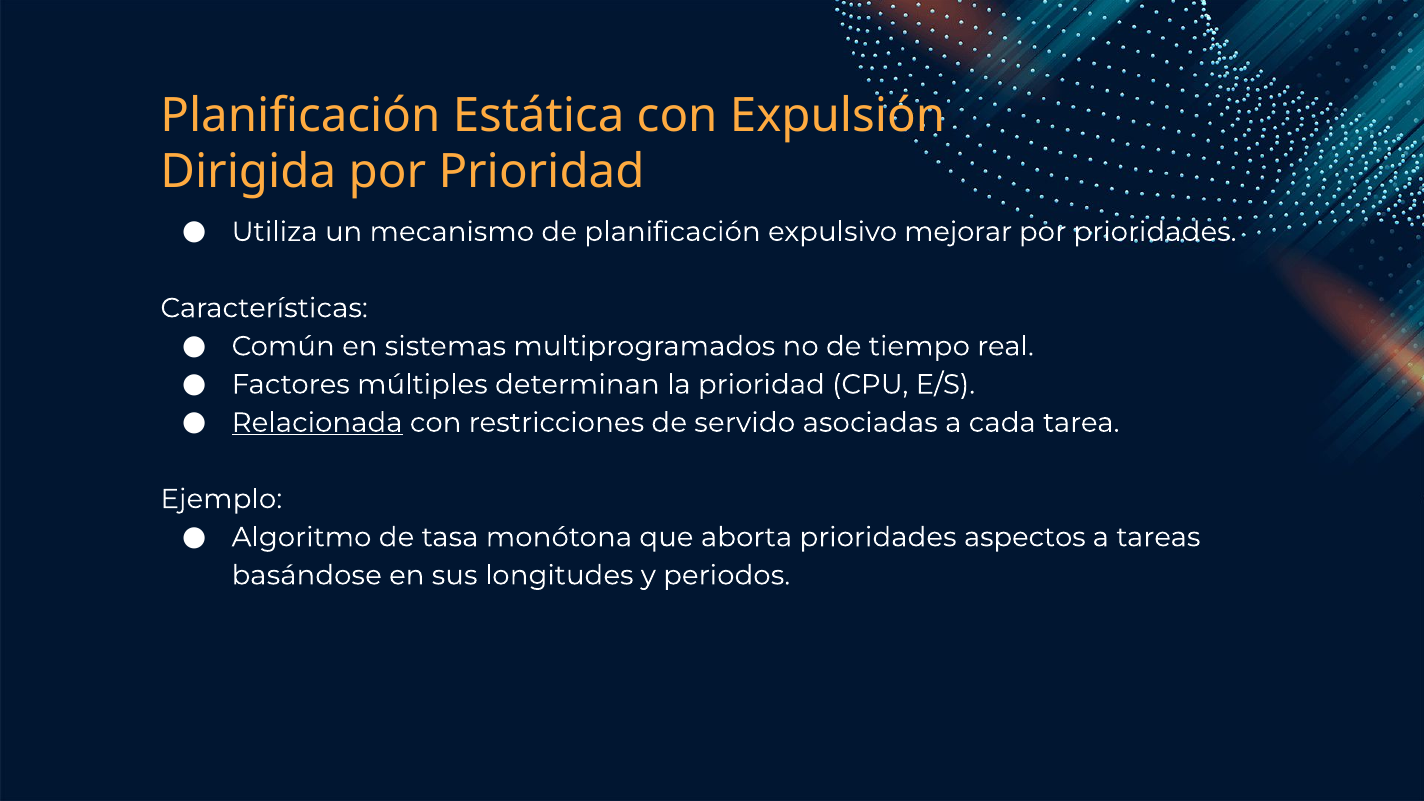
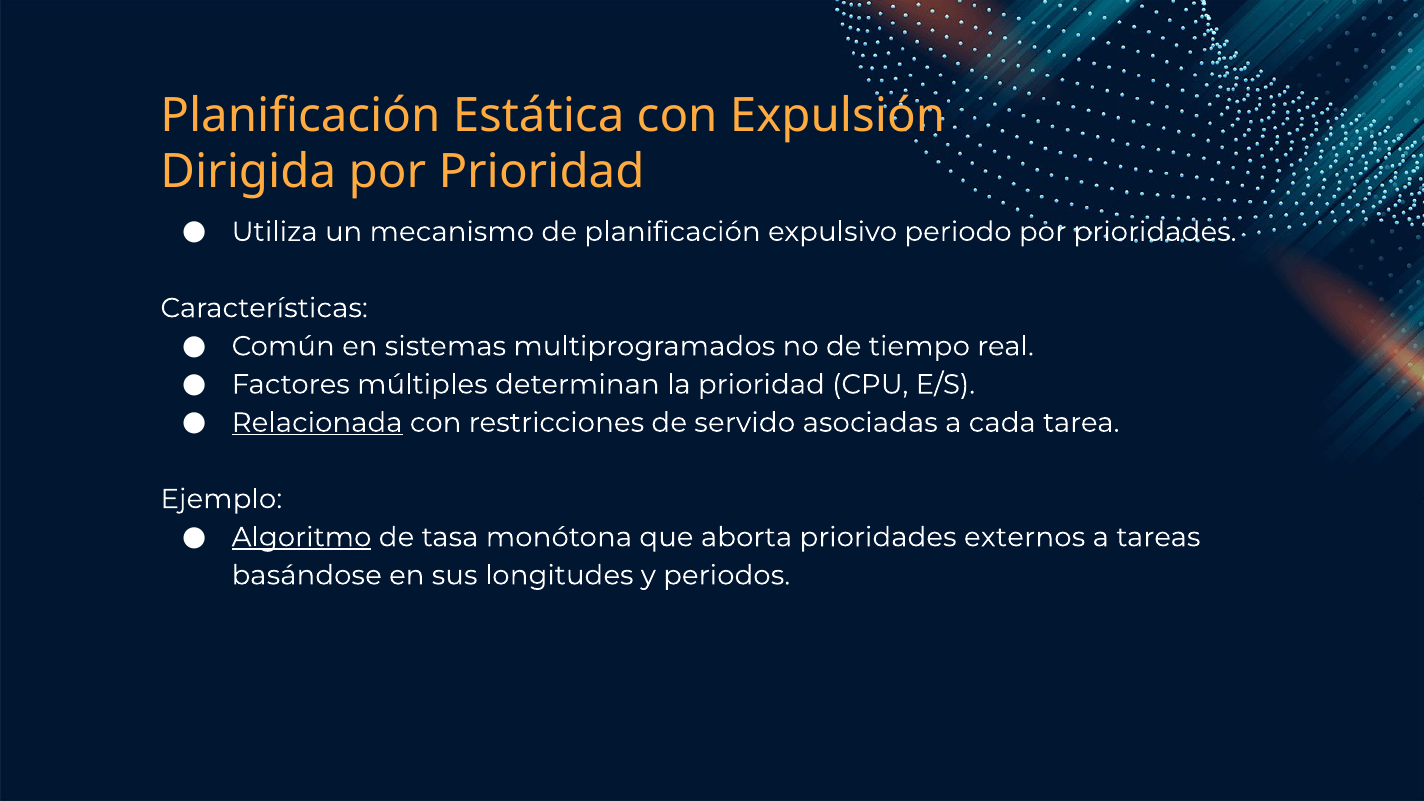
mejorar: mejorar -> periodo
Algoritmo underline: none -> present
aspectos: aspectos -> externos
